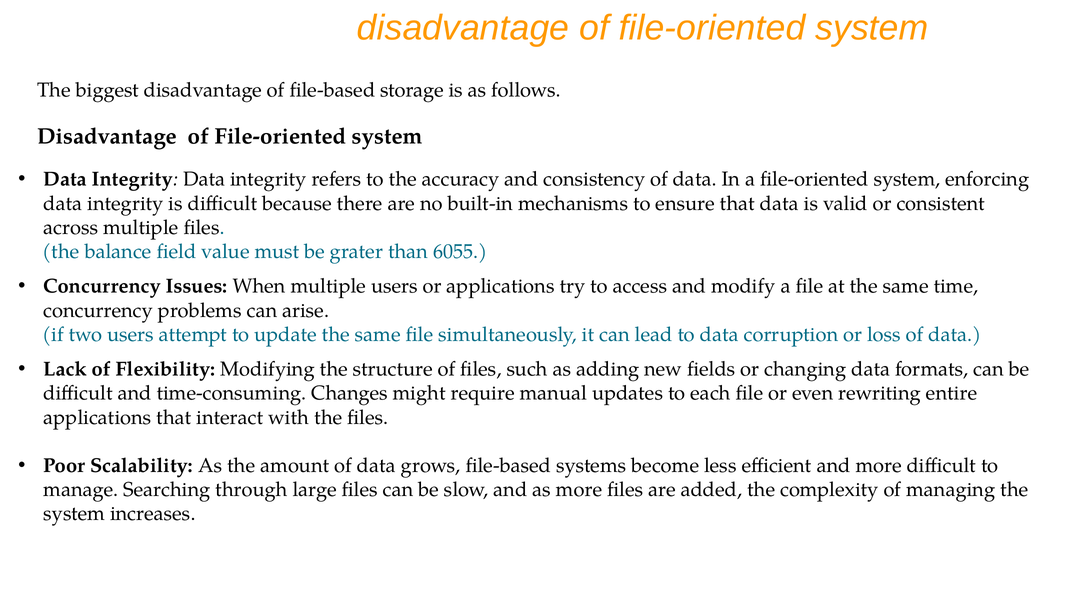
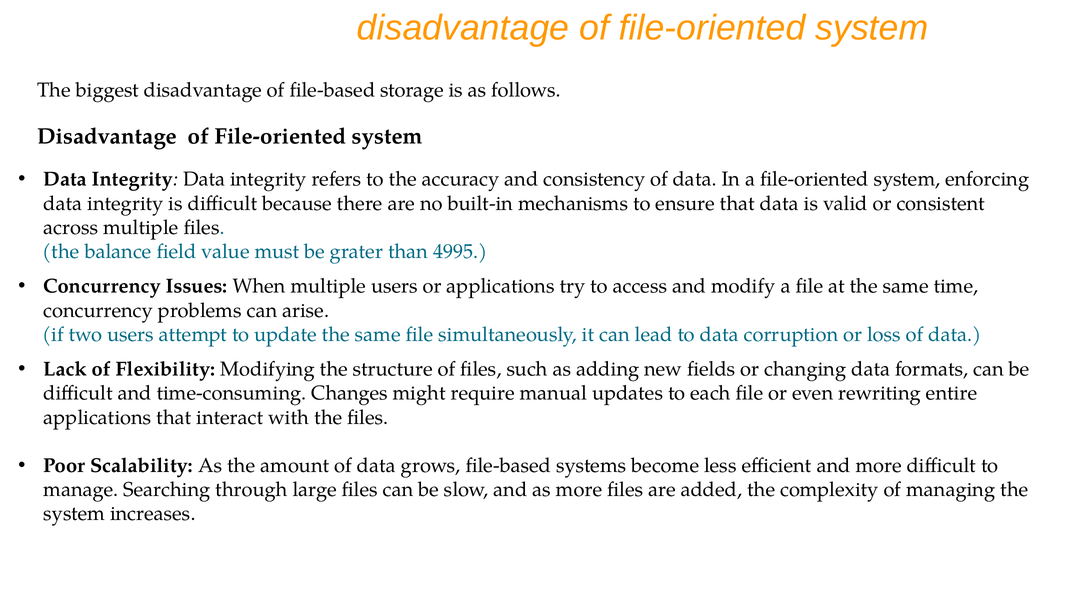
6055: 6055 -> 4995
